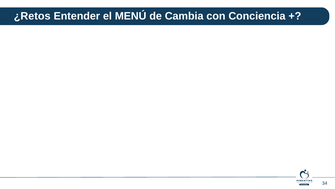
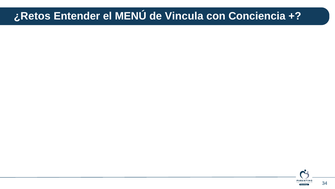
Cambia: Cambia -> Vincula
